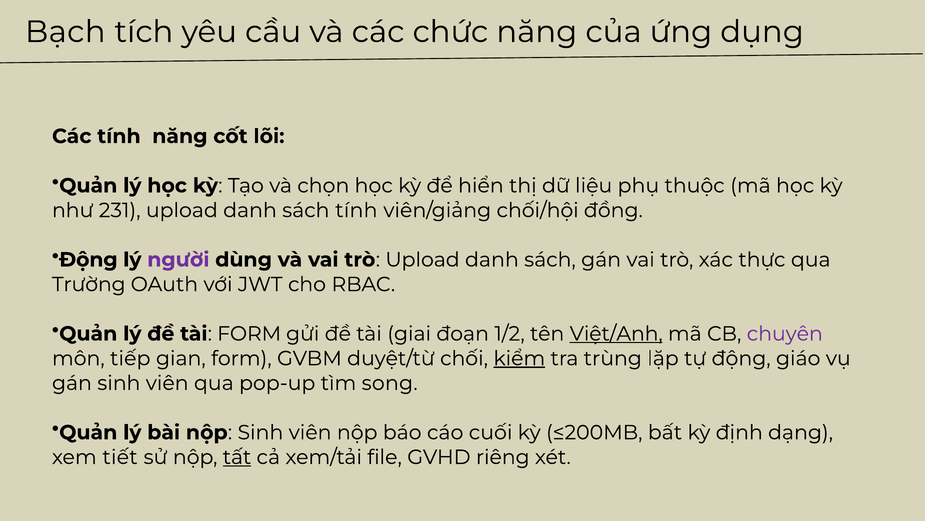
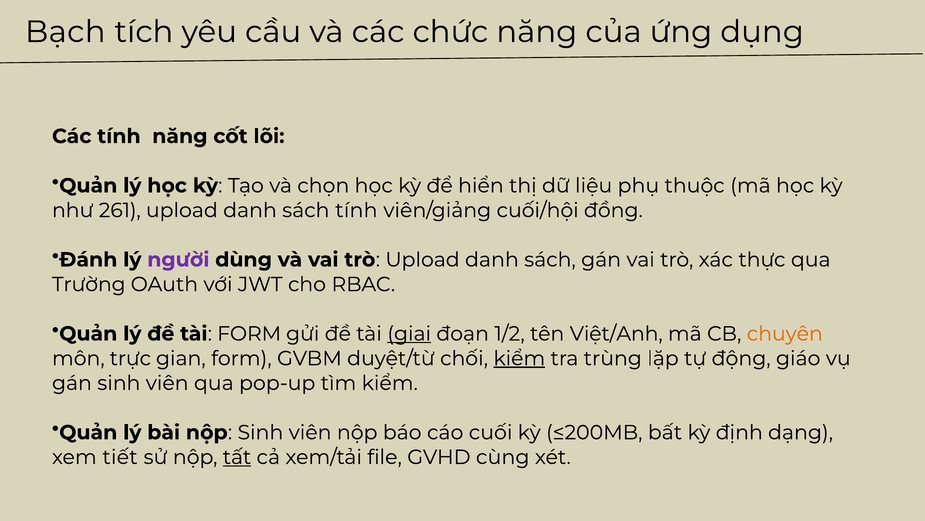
231: 231 -> 261
chối/hội: chối/hội -> cuối/hội
Động at (88, 259): Động -> Đánh
giai underline: none -> present
Việt/Anh underline: present -> none
chuyên colour: purple -> orange
tiếp: tiếp -> trực
tìm song: song -> kiểm
riêng: riêng -> cùng
